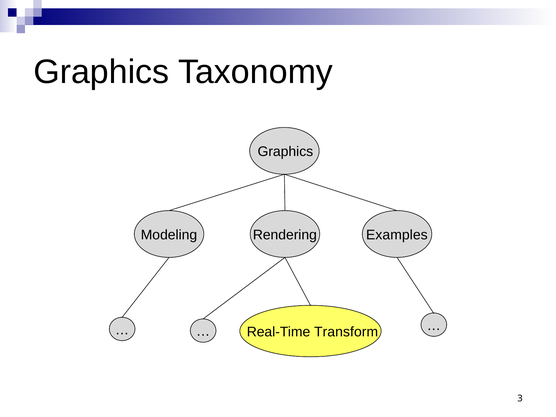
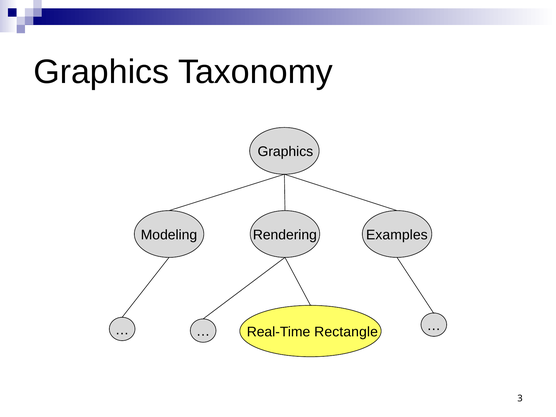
Transform: Transform -> Rectangle
